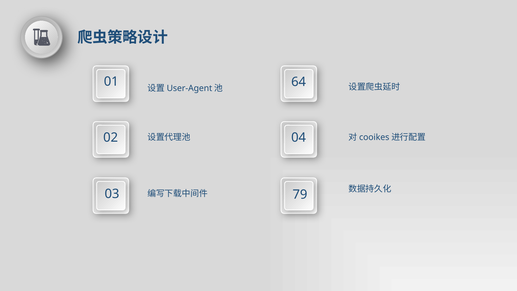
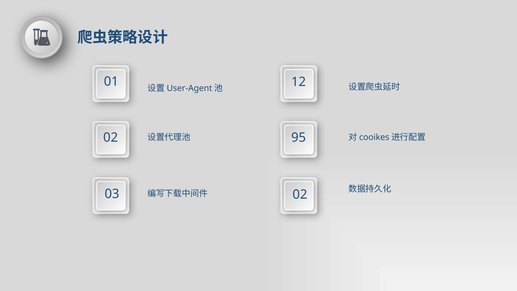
64: 64 -> 12
04: 04 -> 95
03 79: 79 -> 02
